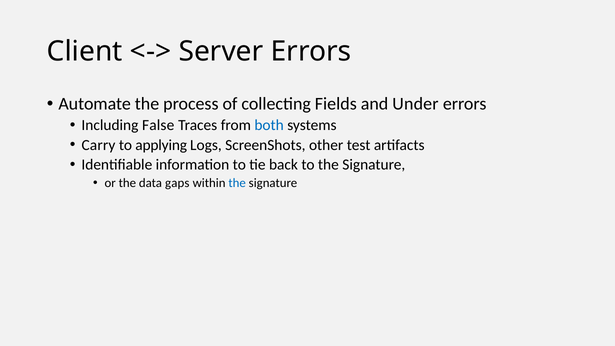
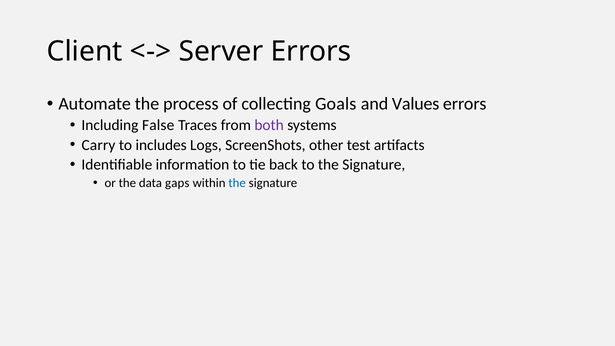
Fields: Fields -> Goals
Under: Under -> Values
both colour: blue -> purple
applying: applying -> includes
